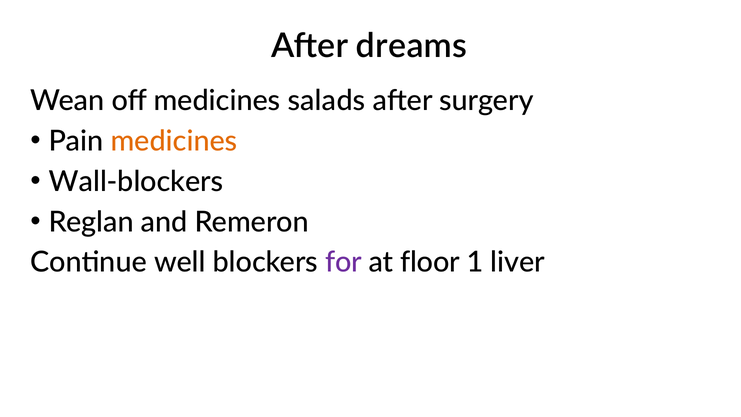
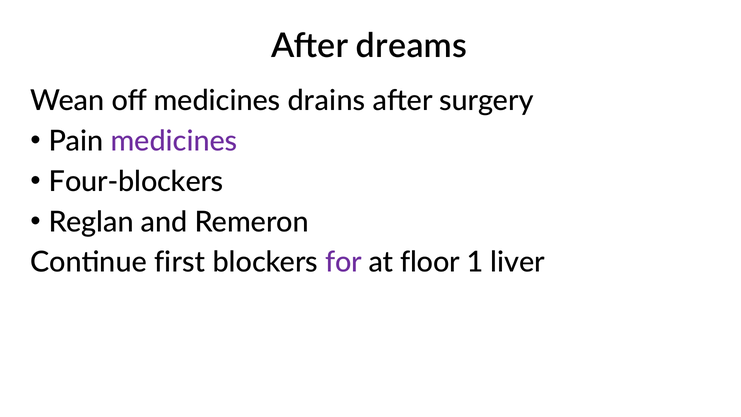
salads: salads -> drains
medicines at (174, 141) colour: orange -> purple
Wall-blockers: Wall-blockers -> Four-blockers
well: well -> first
